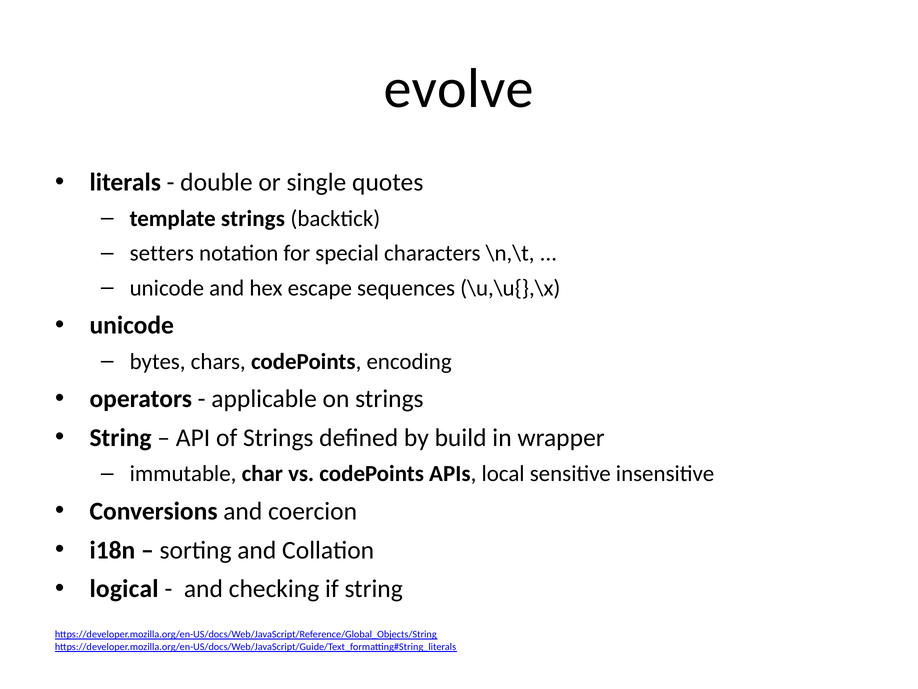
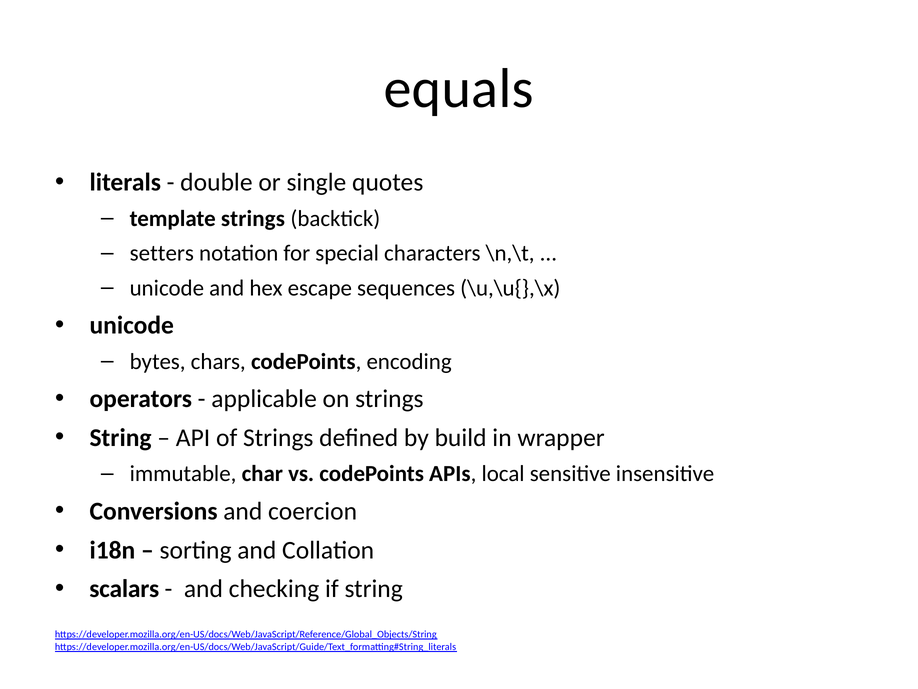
evolve: evolve -> equals
logical: logical -> scalars
